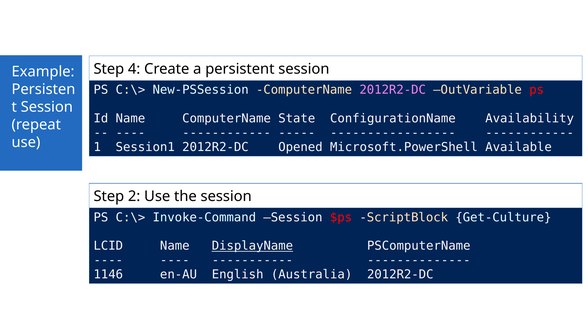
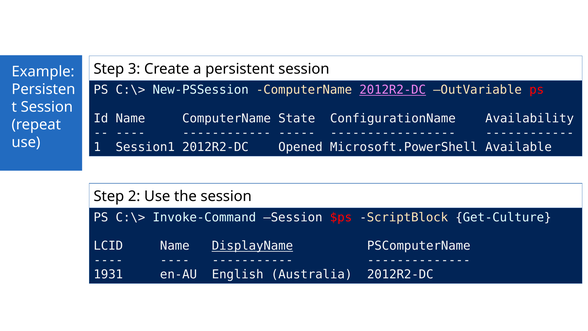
4: 4 -> 3
2012R2-DC at (393, 90) underline: none -> present
1146: 1146 -> 1931
